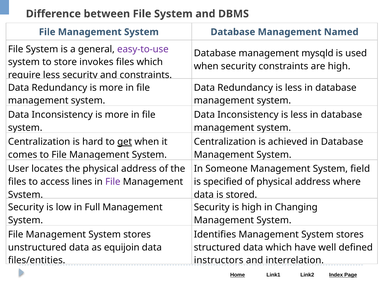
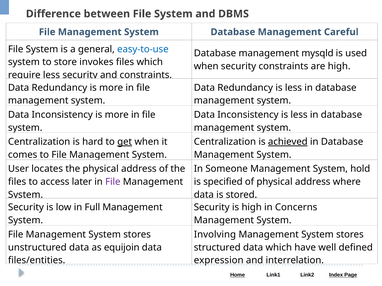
Named: Named -> Careful
easy-to-use colour: purple -> blue
achieved underline: none -> present
field: field -> hold
lines: lines -> later
Changing: Changing -> Concerns
Identifies: Identifies -> Involving
instructors: instructors -> expression
